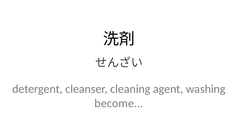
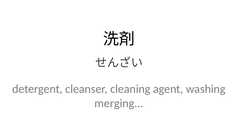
become: become -> merging
